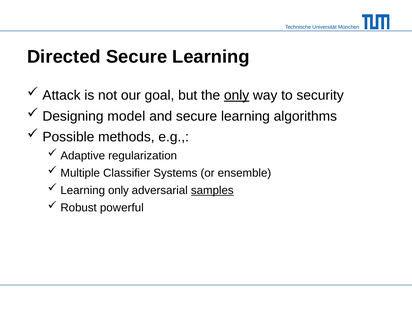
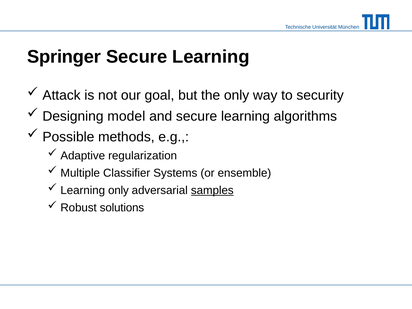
Directed: Directed -> Springer
only at (237, 95) underline: present -> none
powerful: powerful -> solutions
